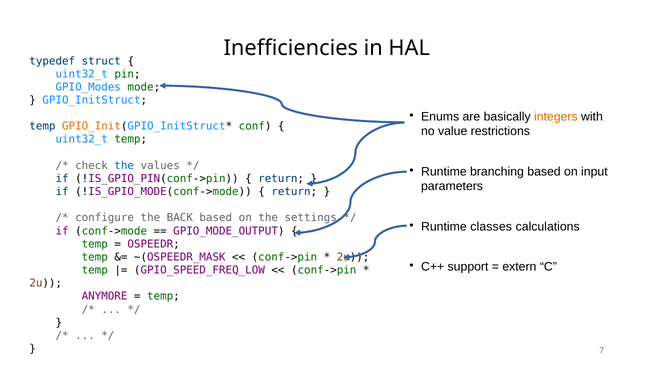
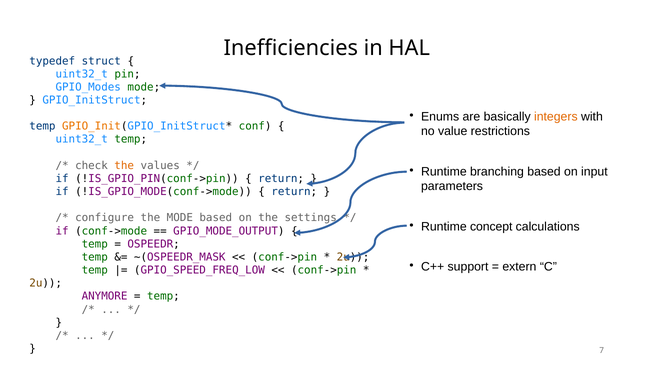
the at (124, 165) colour: blue -> orange
the BACK: BACK -> MODE
classes: classes -> concept
